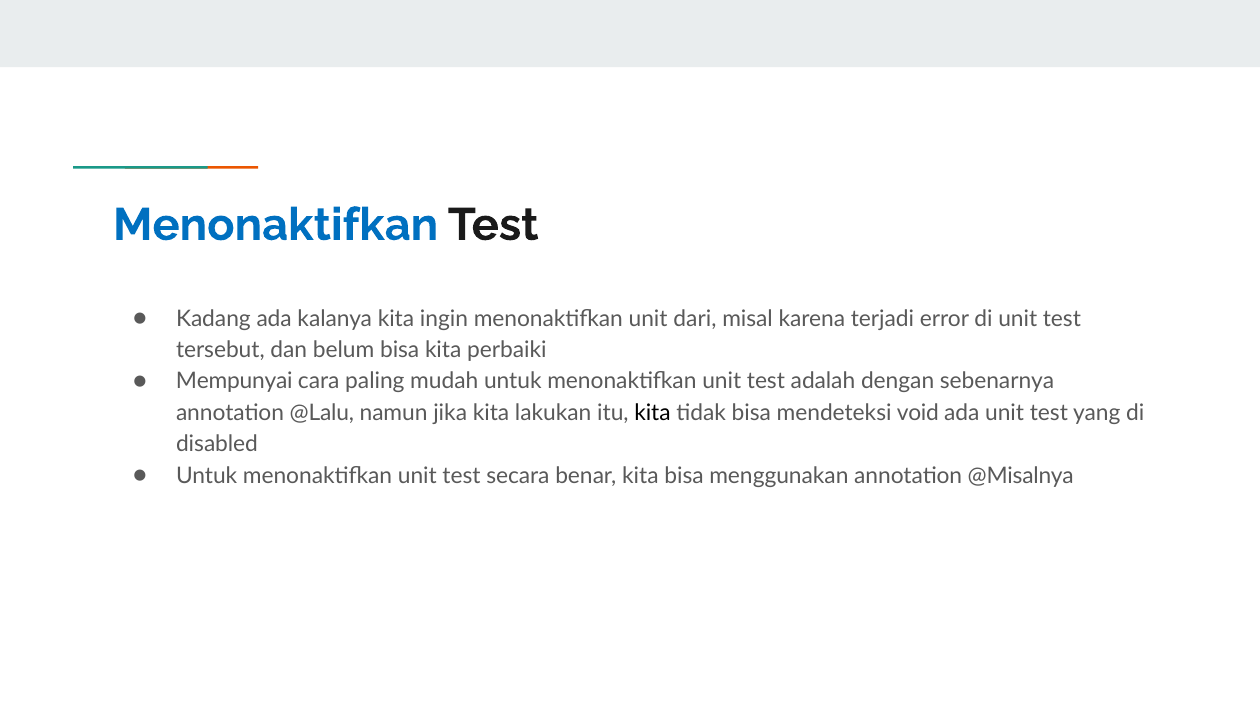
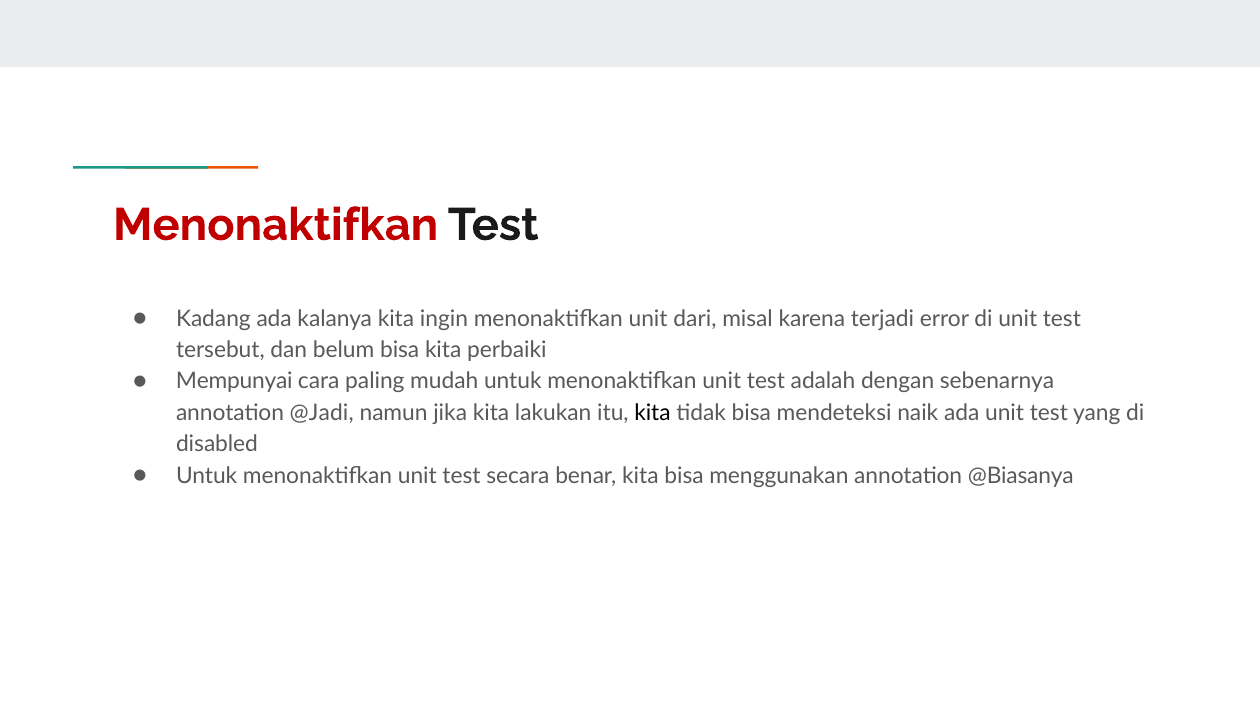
Menonaktifkan at (276, 225) colour: blue -> red
@Lalu: @Lalu -> @Jadi
void: void -> naik
@Misalnya: @Misalnya -> @Biasanya
